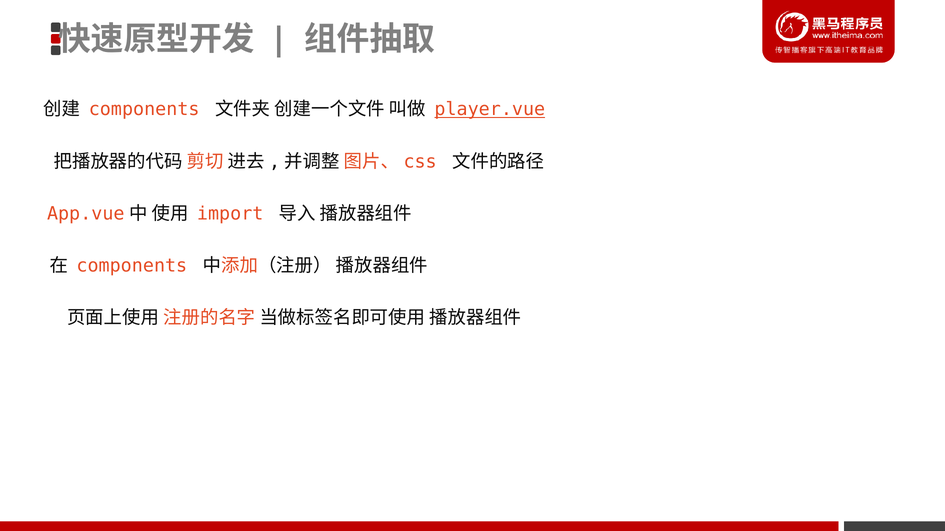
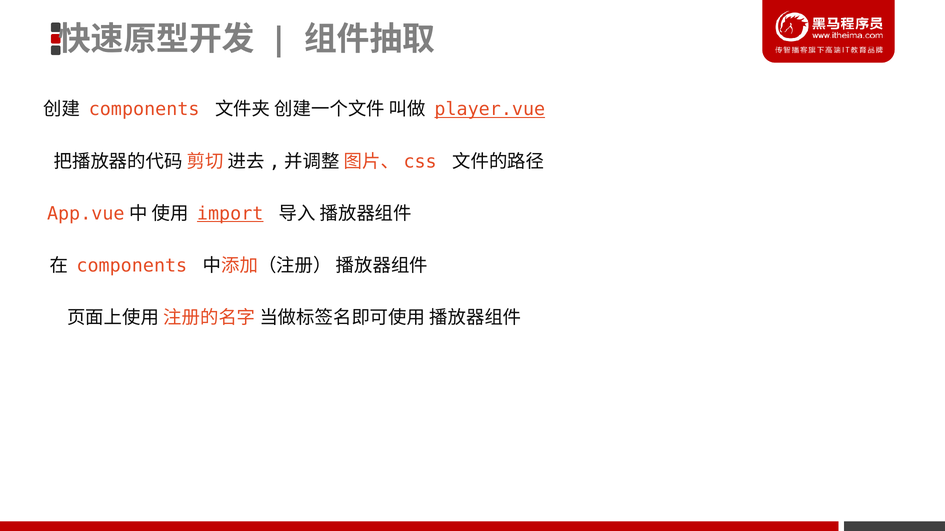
import underline: none -> present
